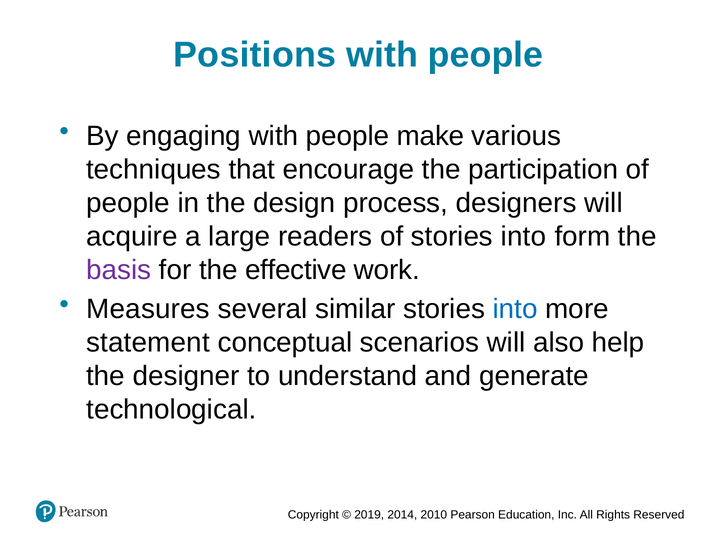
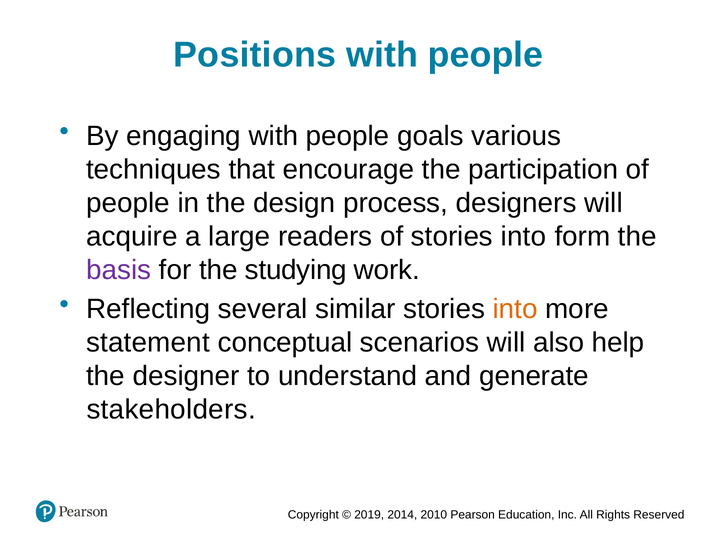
make: make -> goals
effective: effective -> studying
Measures: Measures -> Reflecting
into at (515, 309) colour: blue -> orange
technological: technological -> stakeholders
